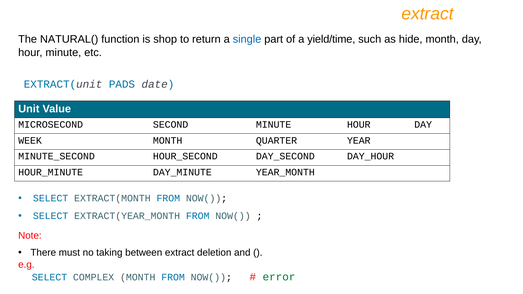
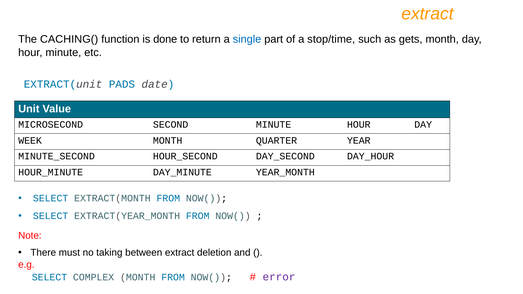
NATURAL(: NATURAL( -> CACHING(
shop: shop -> done
yield/time: yield/time -> stop/time
hide: hide -> gets
error colour: green -> purple
